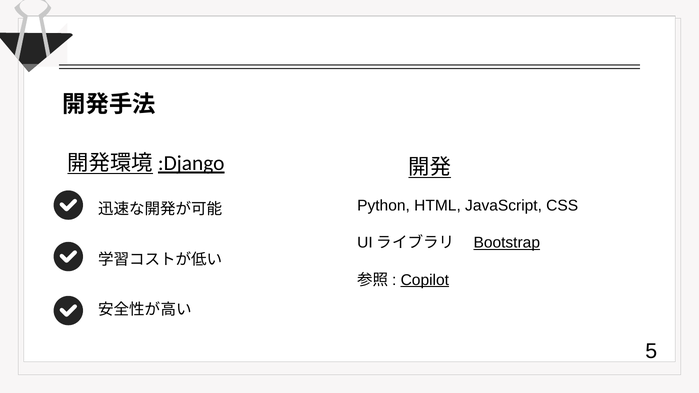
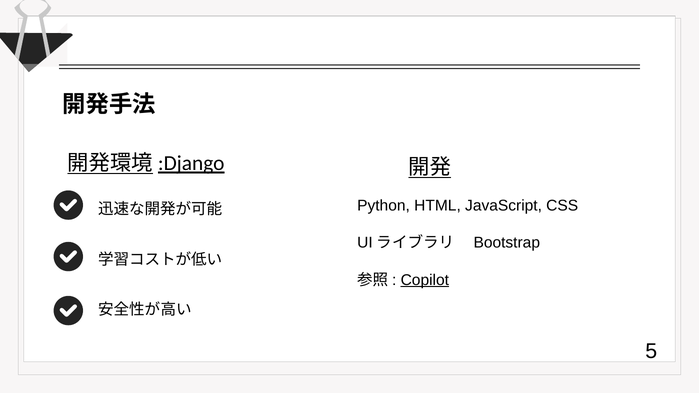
Bootstrap underline: present -> none
